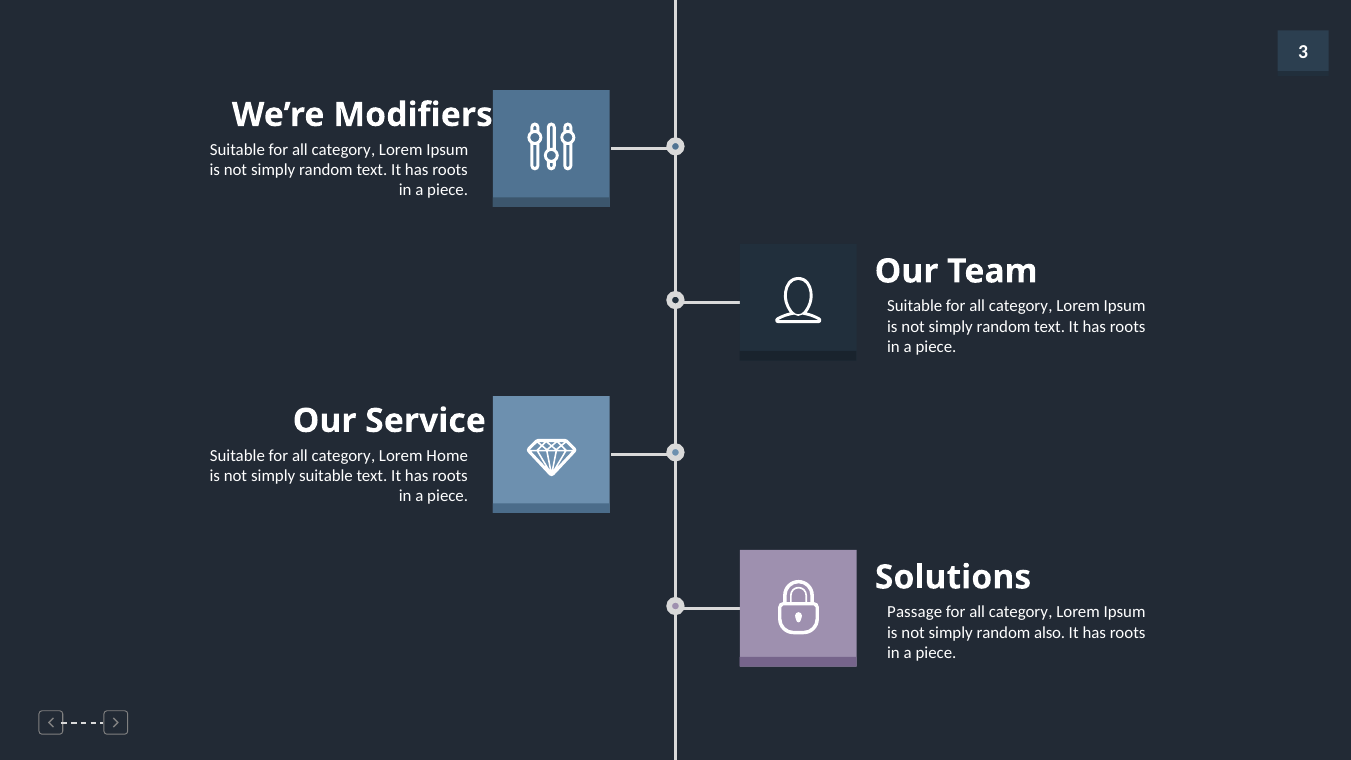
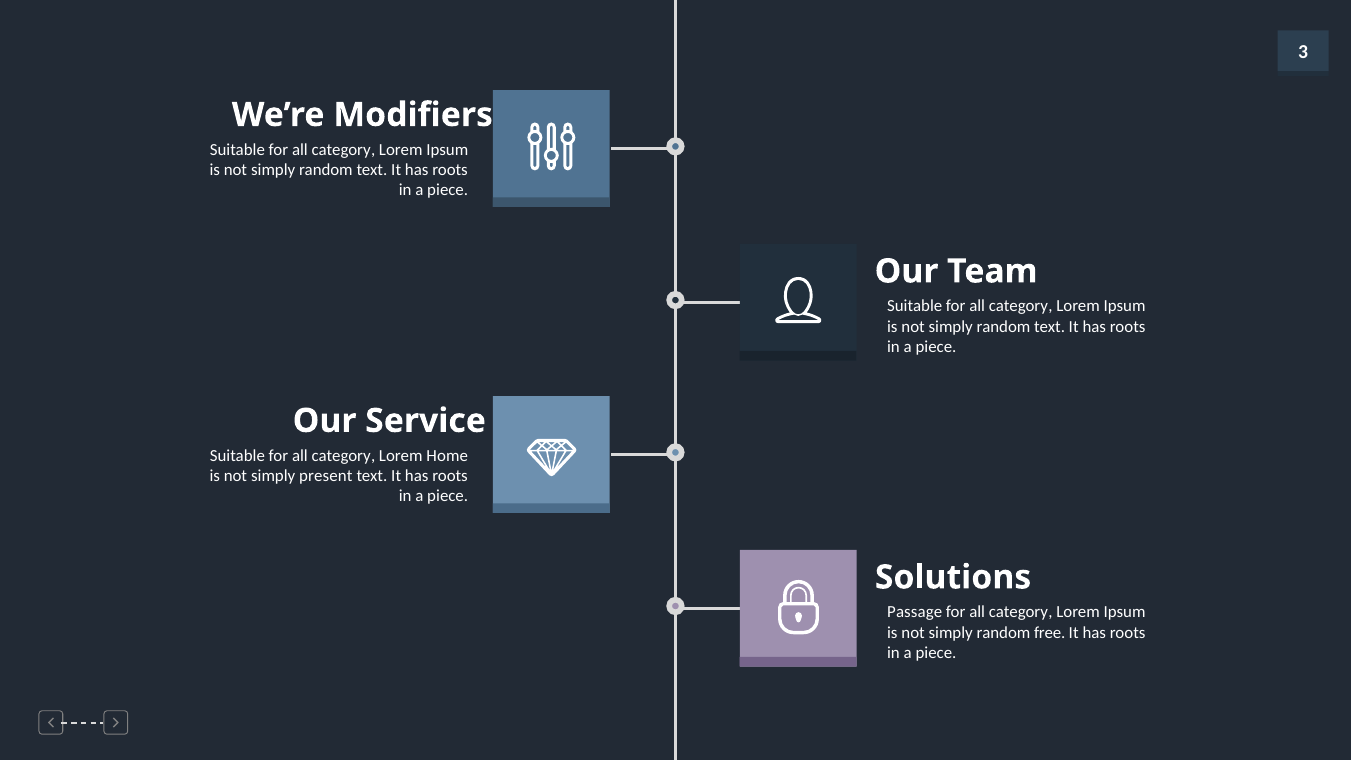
simply suitable: suitable -> present
also: also -> free
